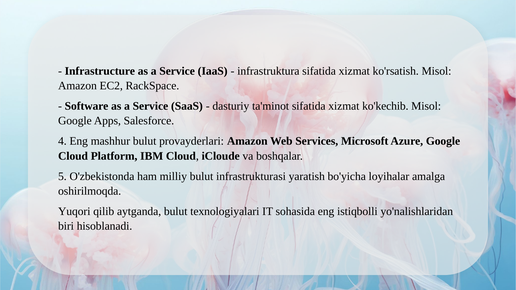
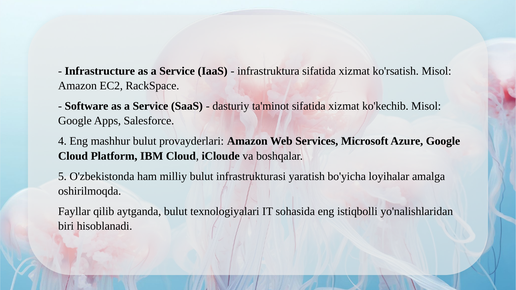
Yuqori: Yuqori -> Fayllar
